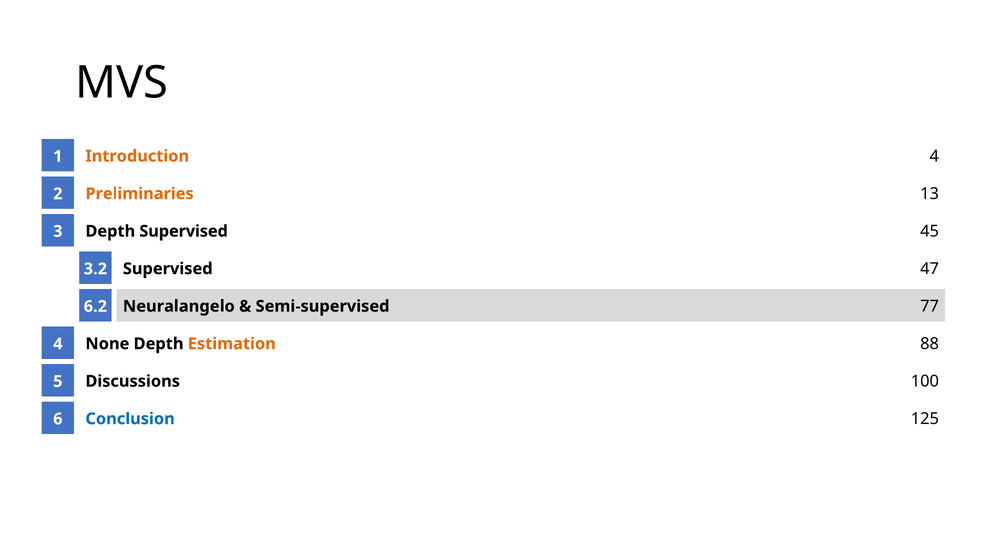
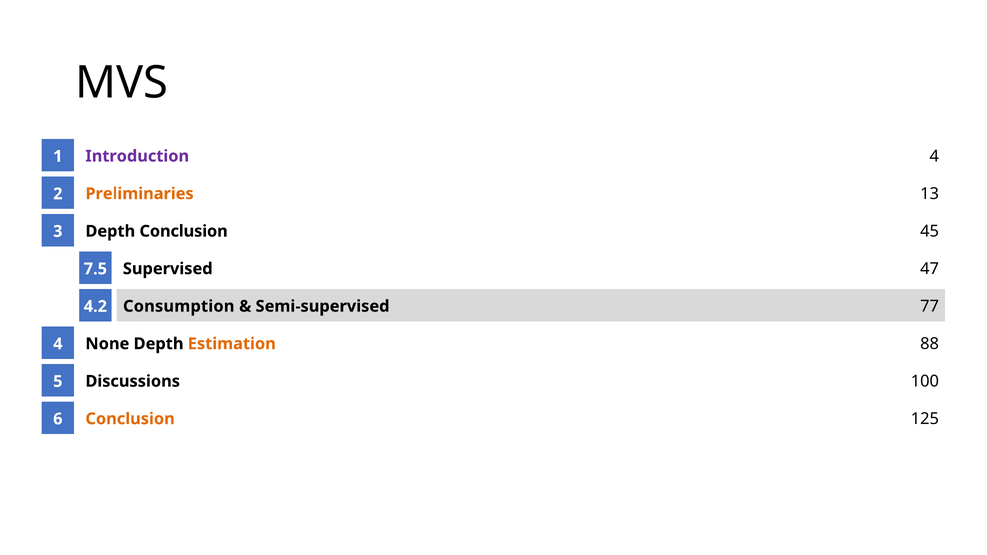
Introduction colour: orange -> purple
Depth Supervised: Supervised -> Conclusion
3.2: 3.2 -> 7.5
Neuralangelo: Neuralangelo -> Consumption
6.2: 6.2 -> 4.2
Conclusion at (130, 419) colour: blue -> orange
